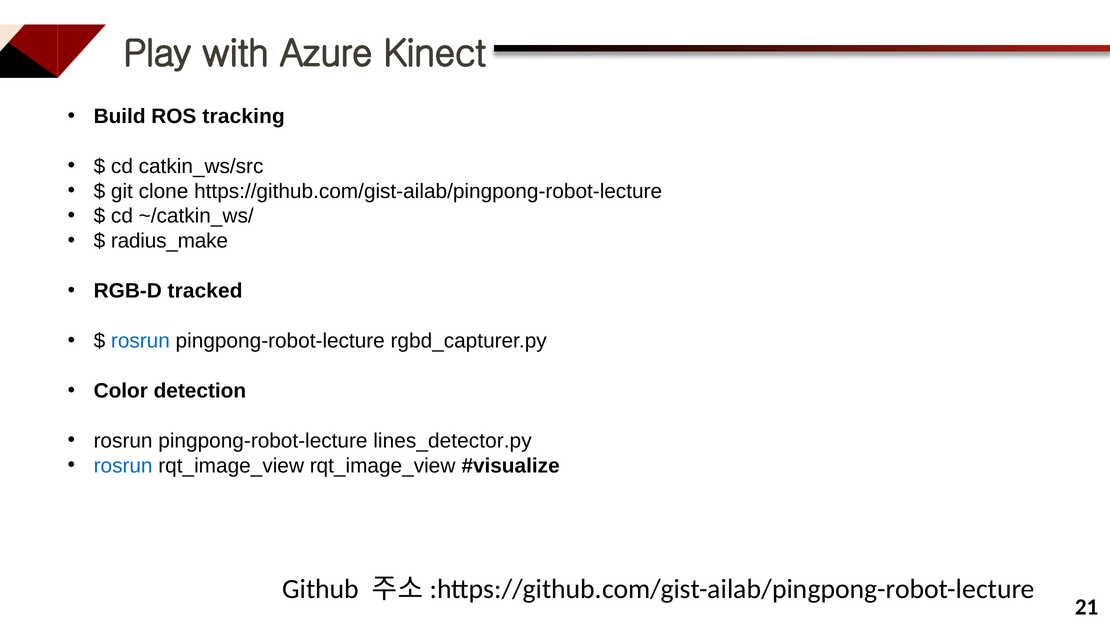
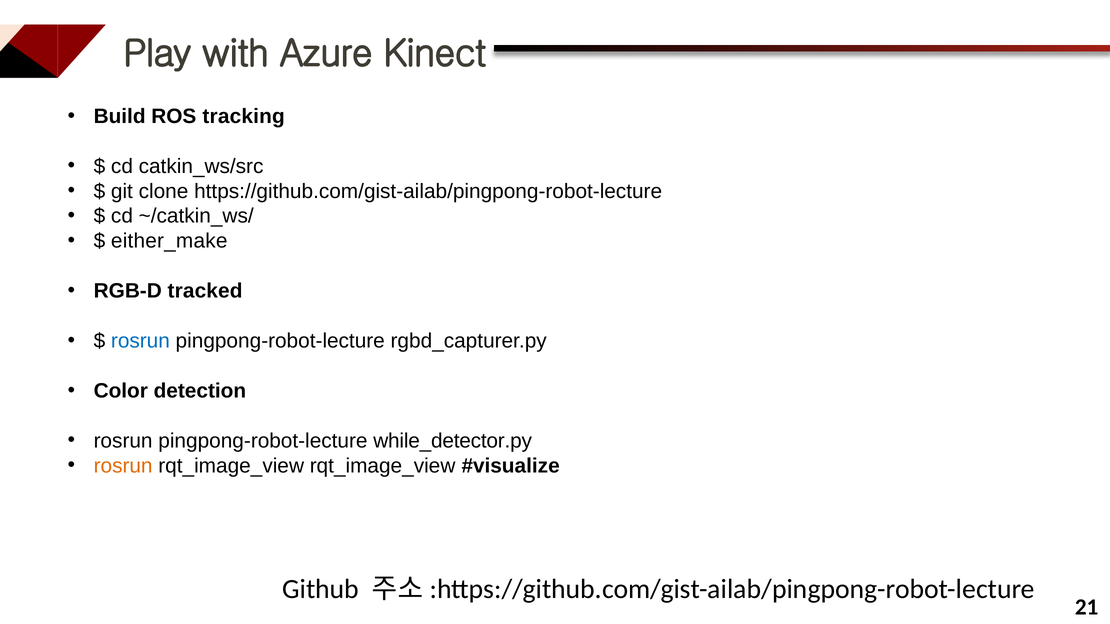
radius_make: radius_make -> either_make
lines_detector.py: lines_detector.py -> while_detector.py
rosrun at (123, 466) colour: blue -> orange
